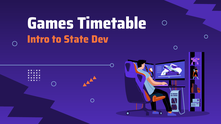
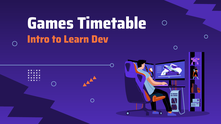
State: State -> Learn
